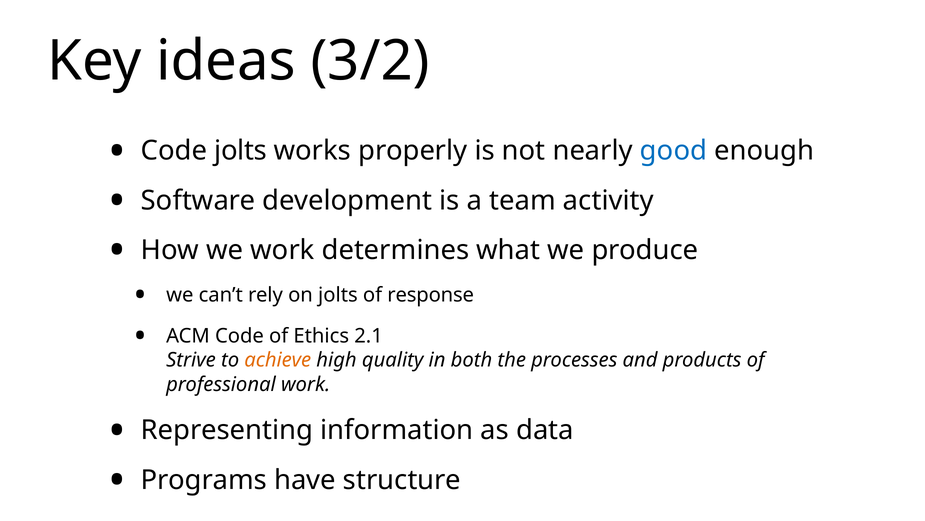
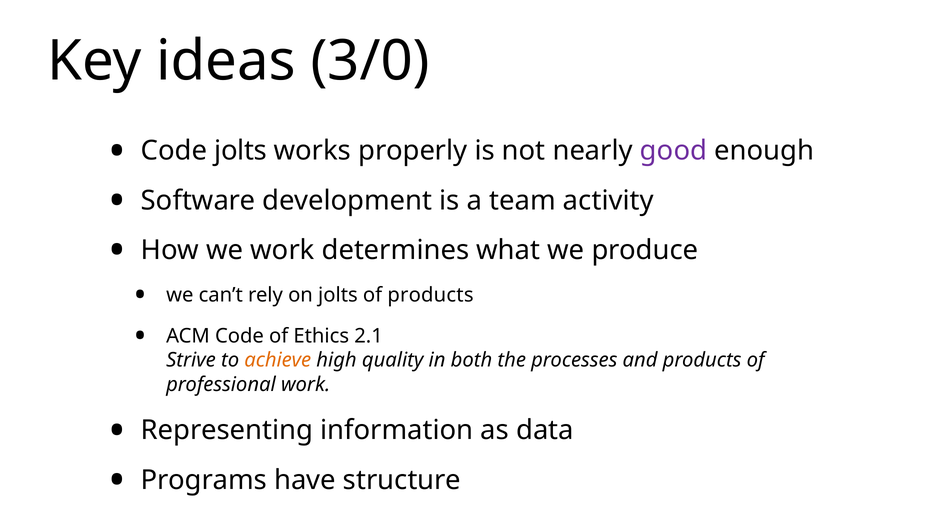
3/2: 3/2 -> 3/0
good colour: blue -> purple
of response: response -> products
